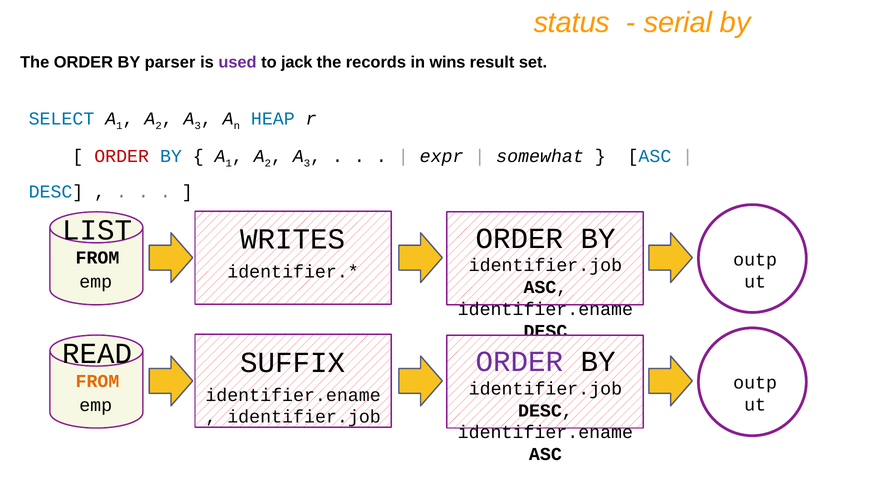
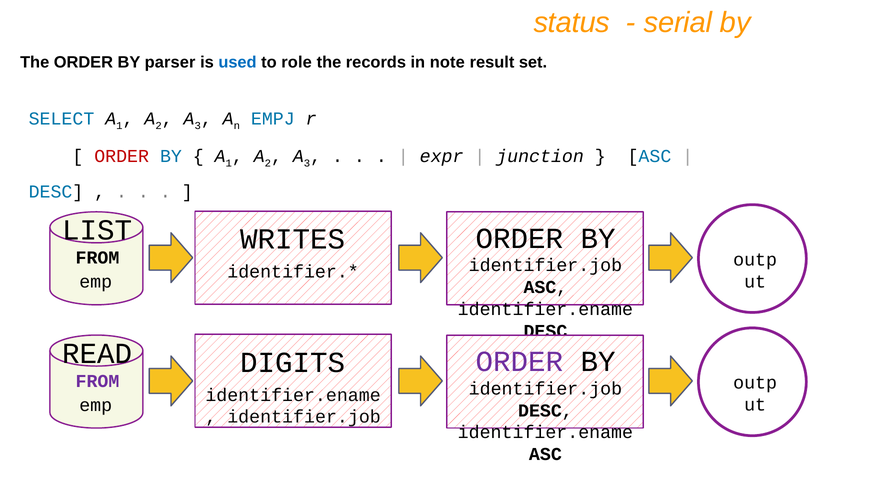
used colour: purple -> blue
jack: jack -> role
wins: wins -> note
HEAP: HEAP -> EMPJ
somewhat: somewhat -> junction
SUFFIX: SUFFIX -> DIGITS
FROM at (97, 381) colour: orange -> purple
